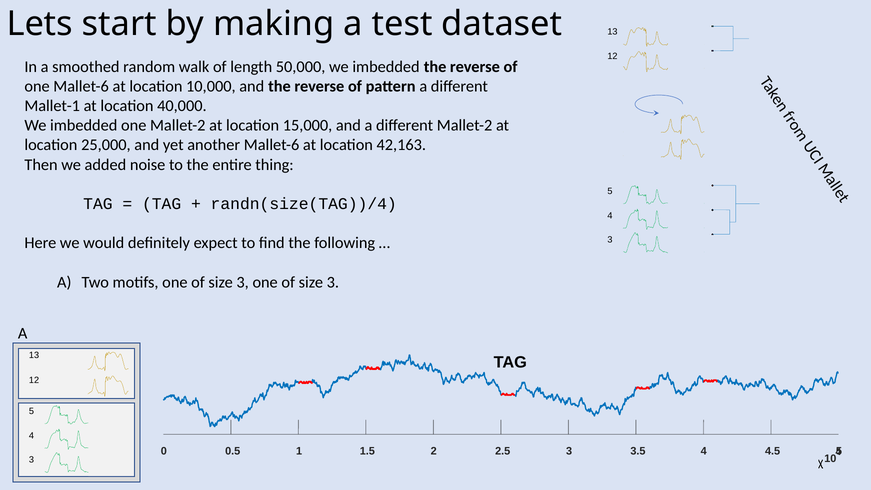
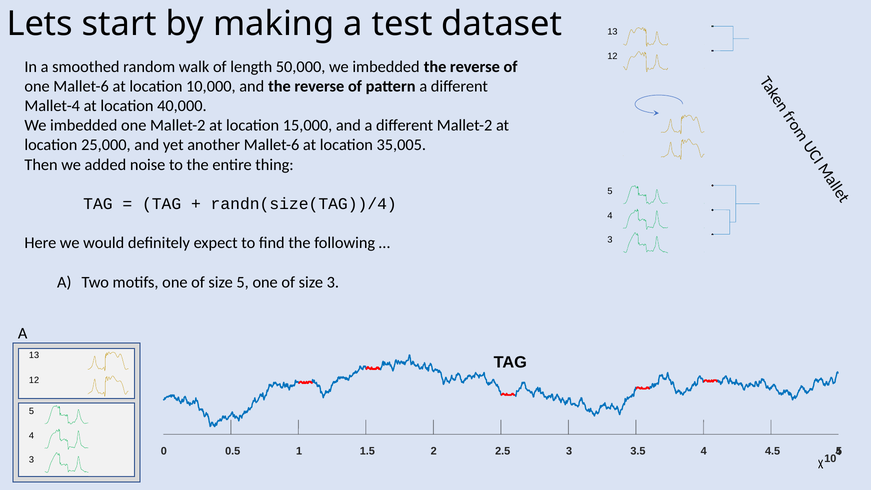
Mallet-1: Mallet-1 -> Mallet-4
42,163: 42,163 -> 35,005
3 at (243, 282): 3 -> 5
